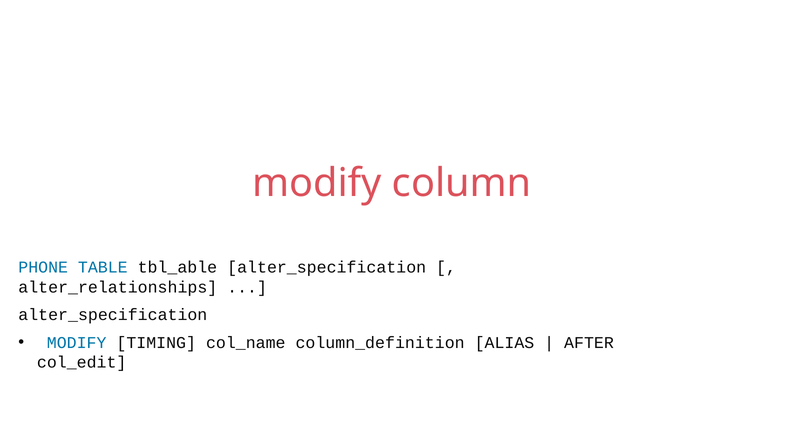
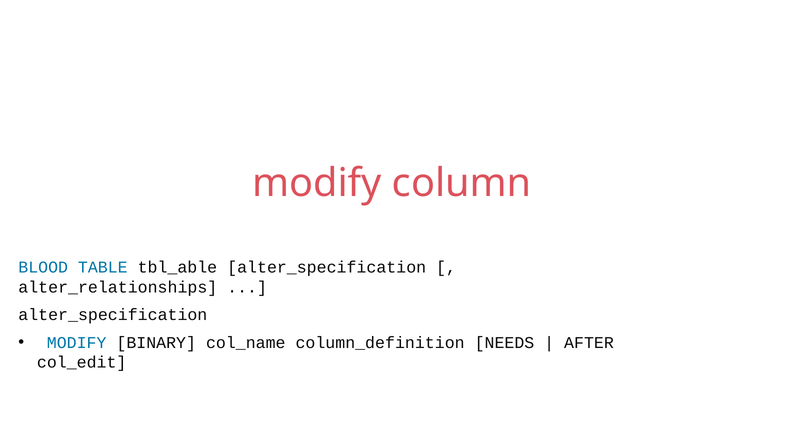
PHONE: PHONE -> BLOOD
TIMING: TIMING -> BINARY
ALIAS: ALIAS -> NEEDS
